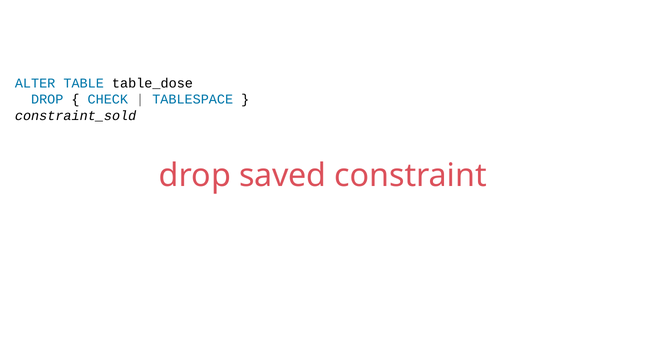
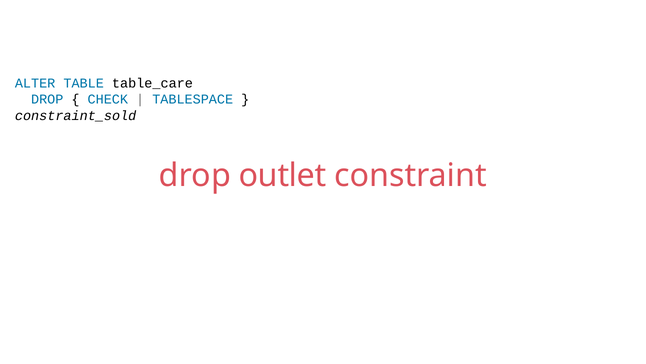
table_dose: table_dose -> table_care
saved: saved -> outlet
